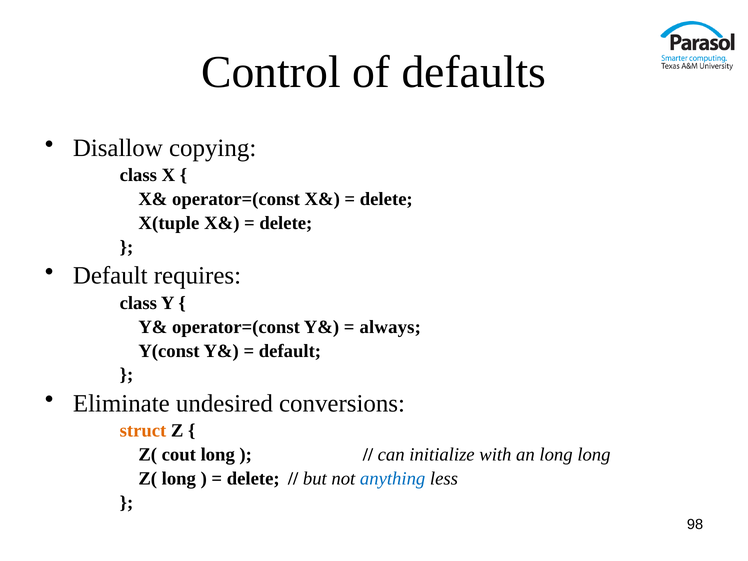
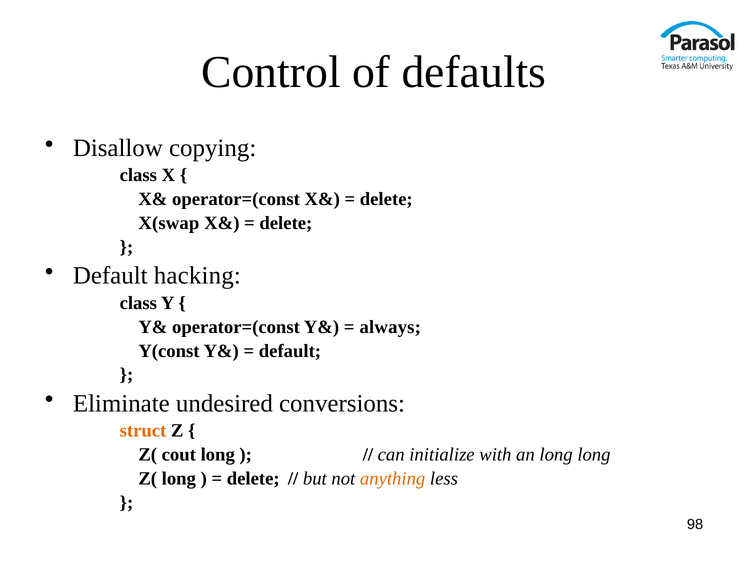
X(tuple: X(tuple -> X(swap
requires: requires -> hacking
anything colour: blue -> orange
